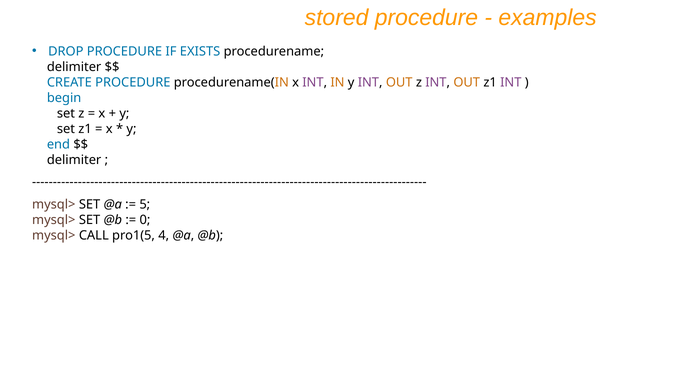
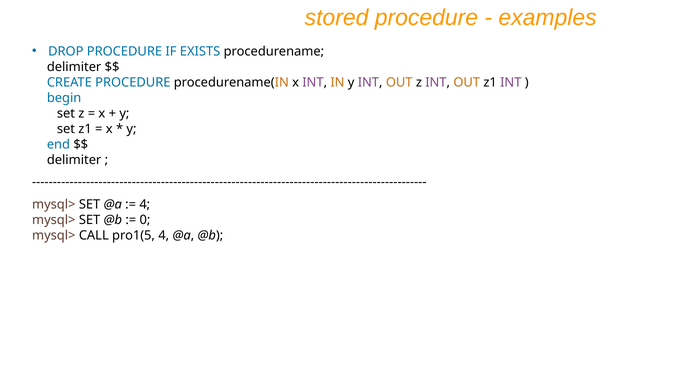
5 at (145, 204): 5 -> 4
